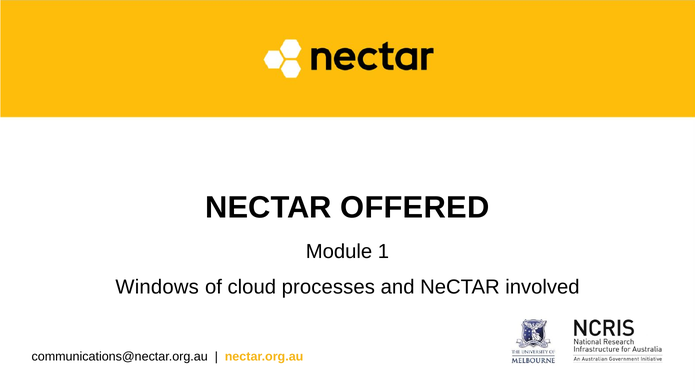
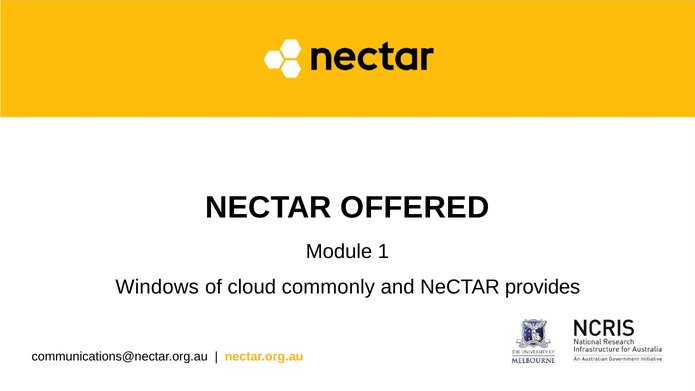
processes: processes -> commonly
involved: involved -> provides
